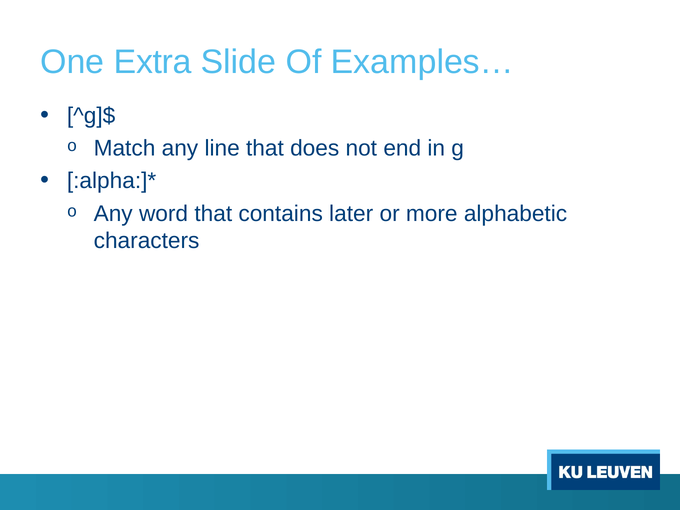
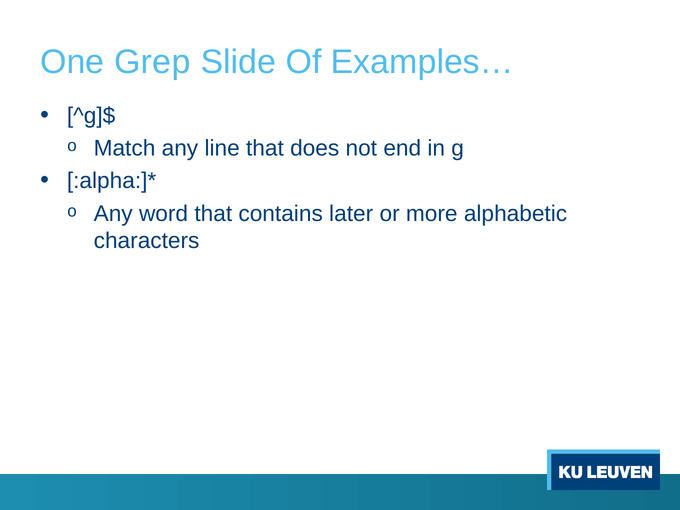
Extra: Extra -> Grep
